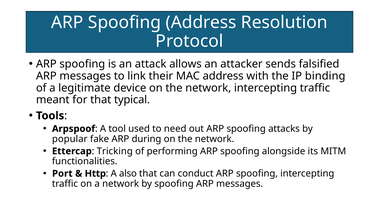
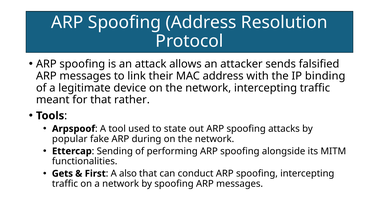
typical: typical -> rather
need: need -> state
Tricking: Tricking -> Sending
Port: Port -> Gets
Http: Http -> First
